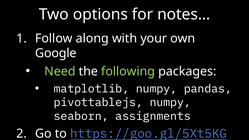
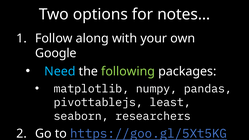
Need colour: light green -> light blue
pivottablejs numpy: numpy -> least
assignments: assignments -> researchers
